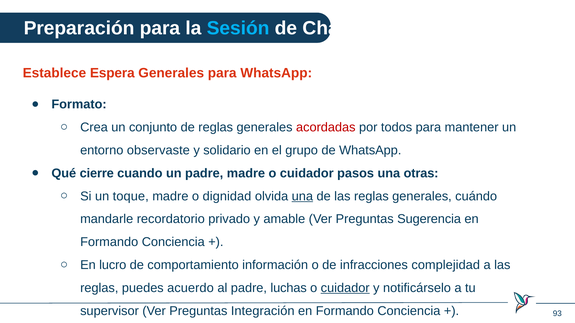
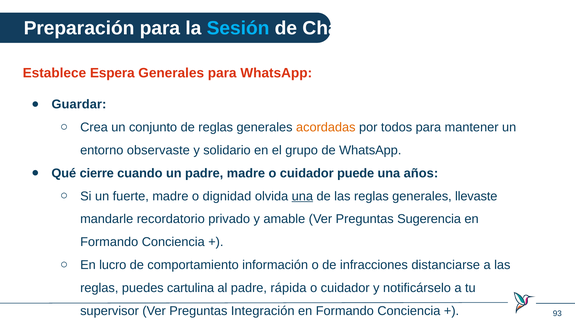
Formato: Formato -> Guardar
acordadas colour: red -> orange
pasos: pasos -> puede
otras: otras -> años
toque: toque -> fuerte
cuándo: cuándo -> llevaste
complejidad: complejidad -> distanciarse
acuerdo: acuerdo -> cartulina
luchas: luchas -> rápida
cuidador at (345, 288) underline: present -> none
